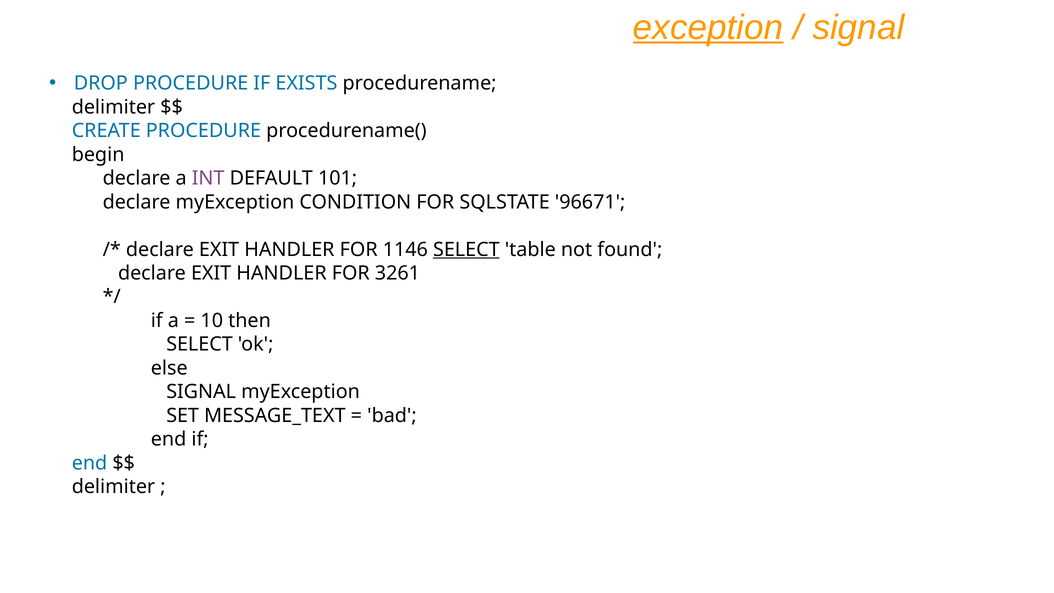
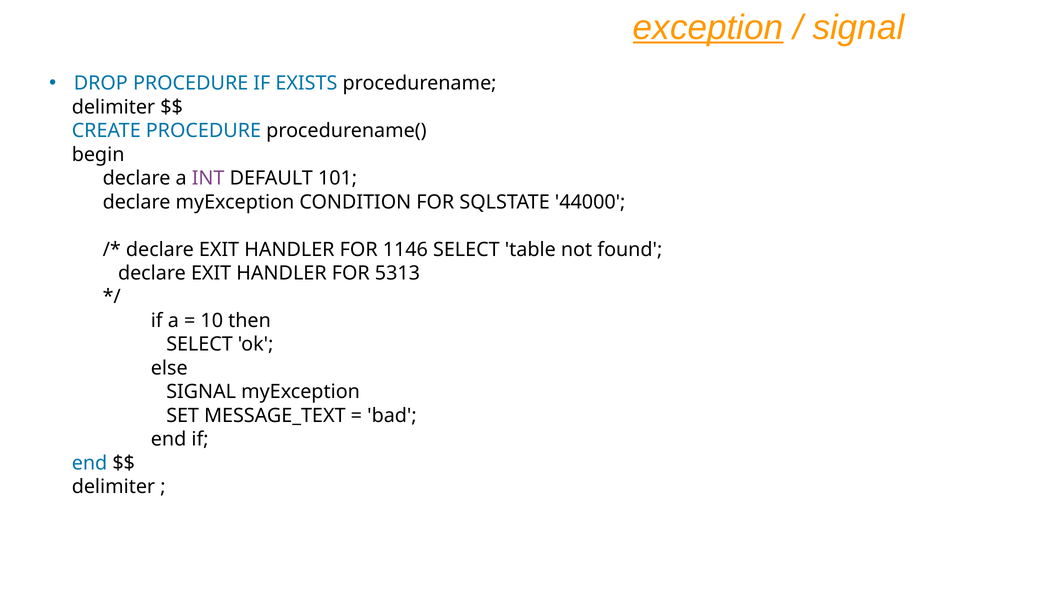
96671: 96671 -> 44000
SELECT at (466, 249) underline: present -> none
3261: 3261 -> 5313
